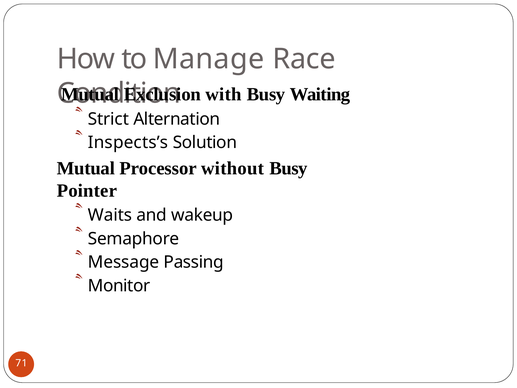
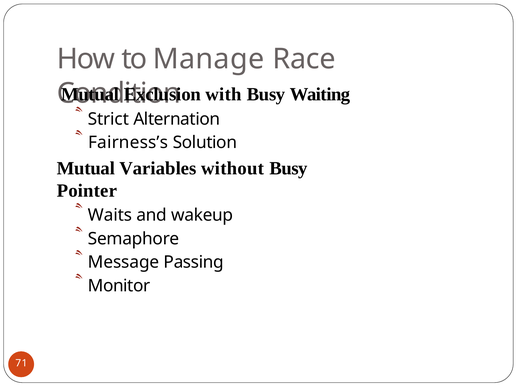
Inspects’s: Inspects’s -> Fairness’s
Processor: Processor -> Variables
